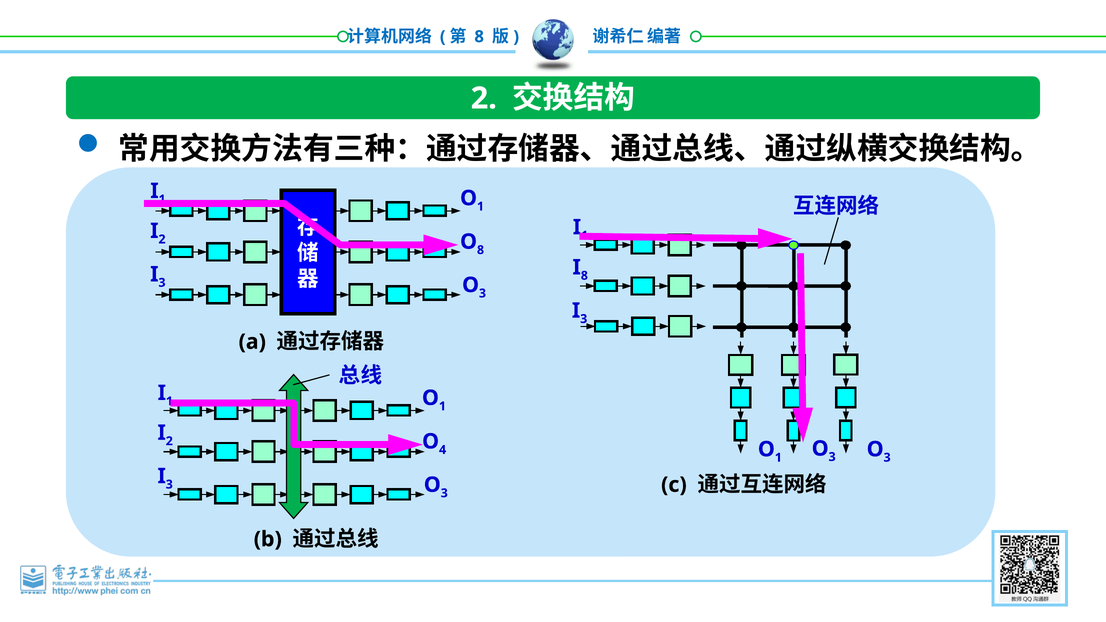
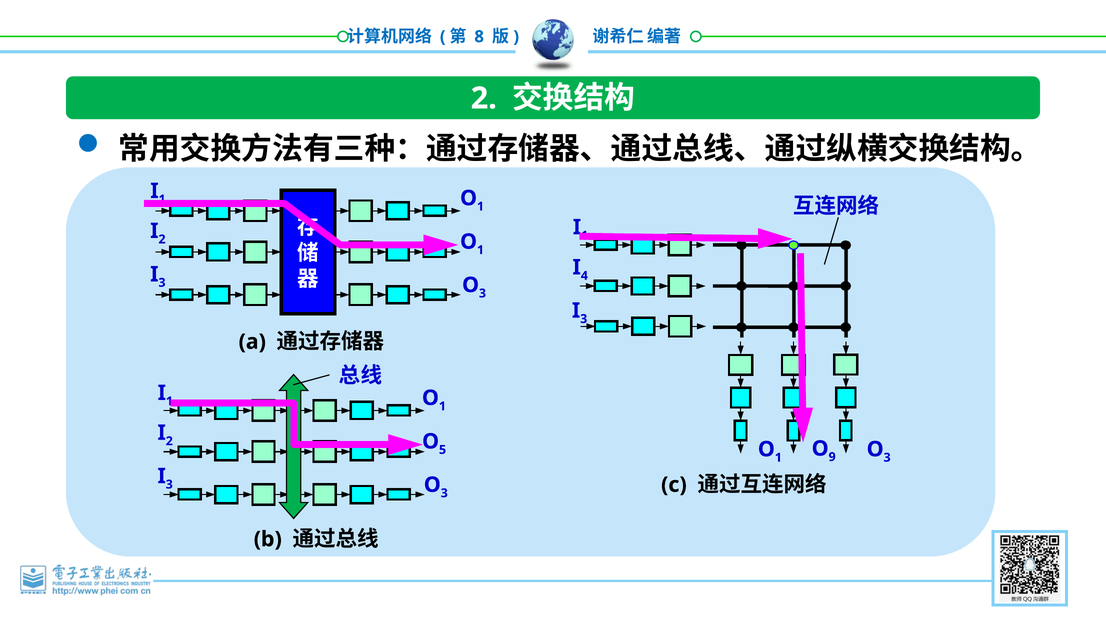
8 at (481, 250): 8 -> 1
8 at (584, 276): 8 -> 4
4: 4 -> 5
3 at (832, 457): 3 -> 9
